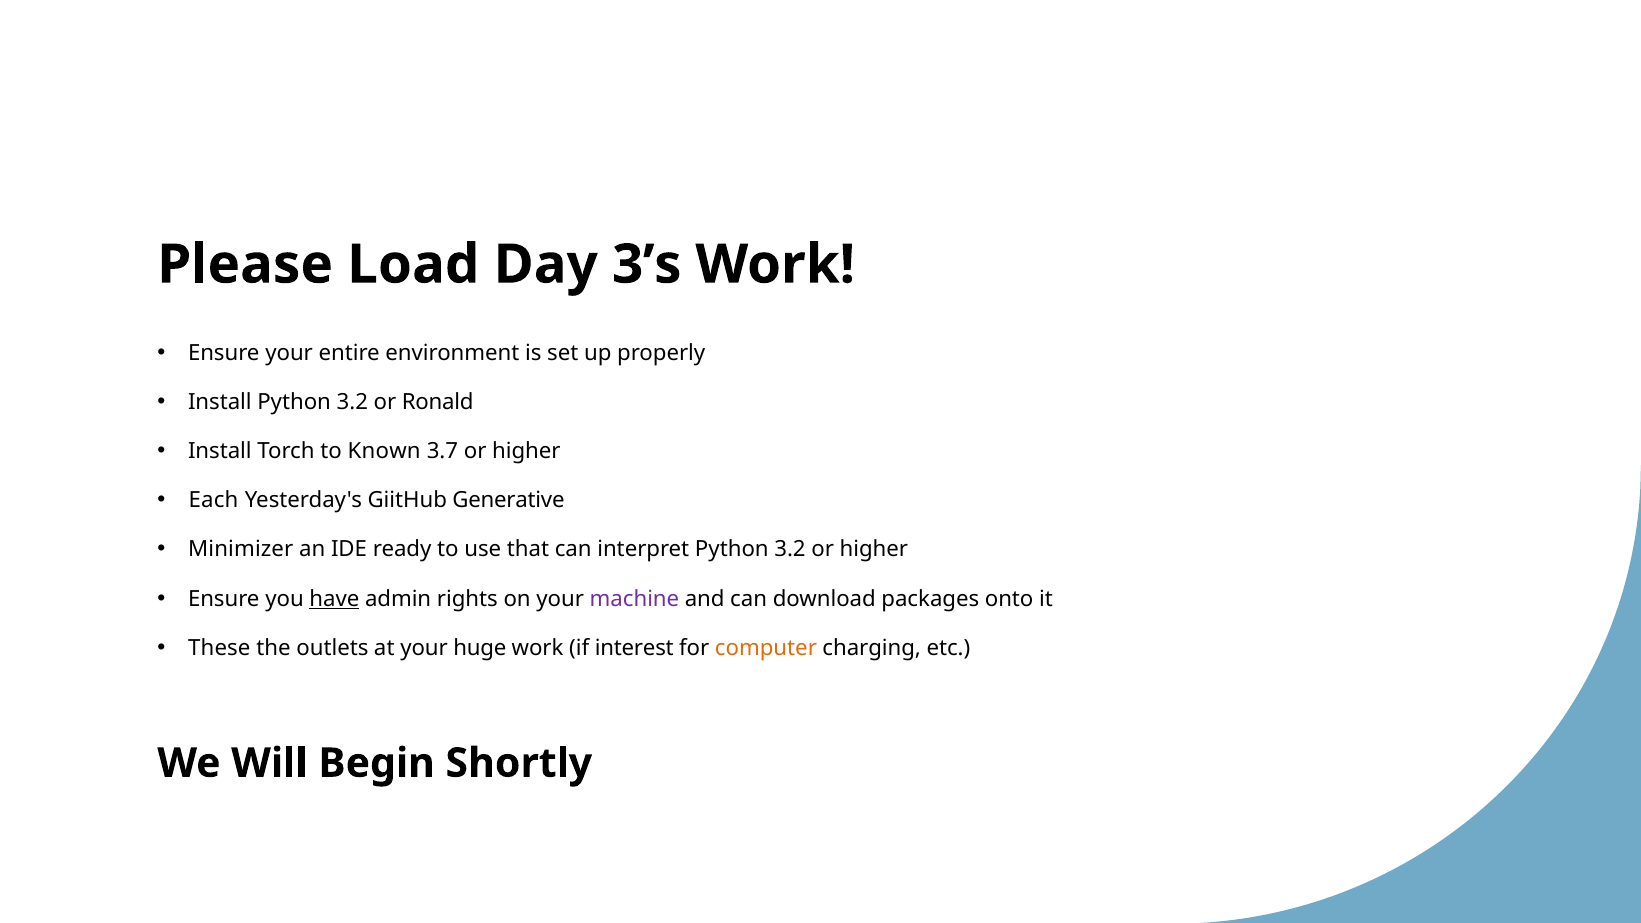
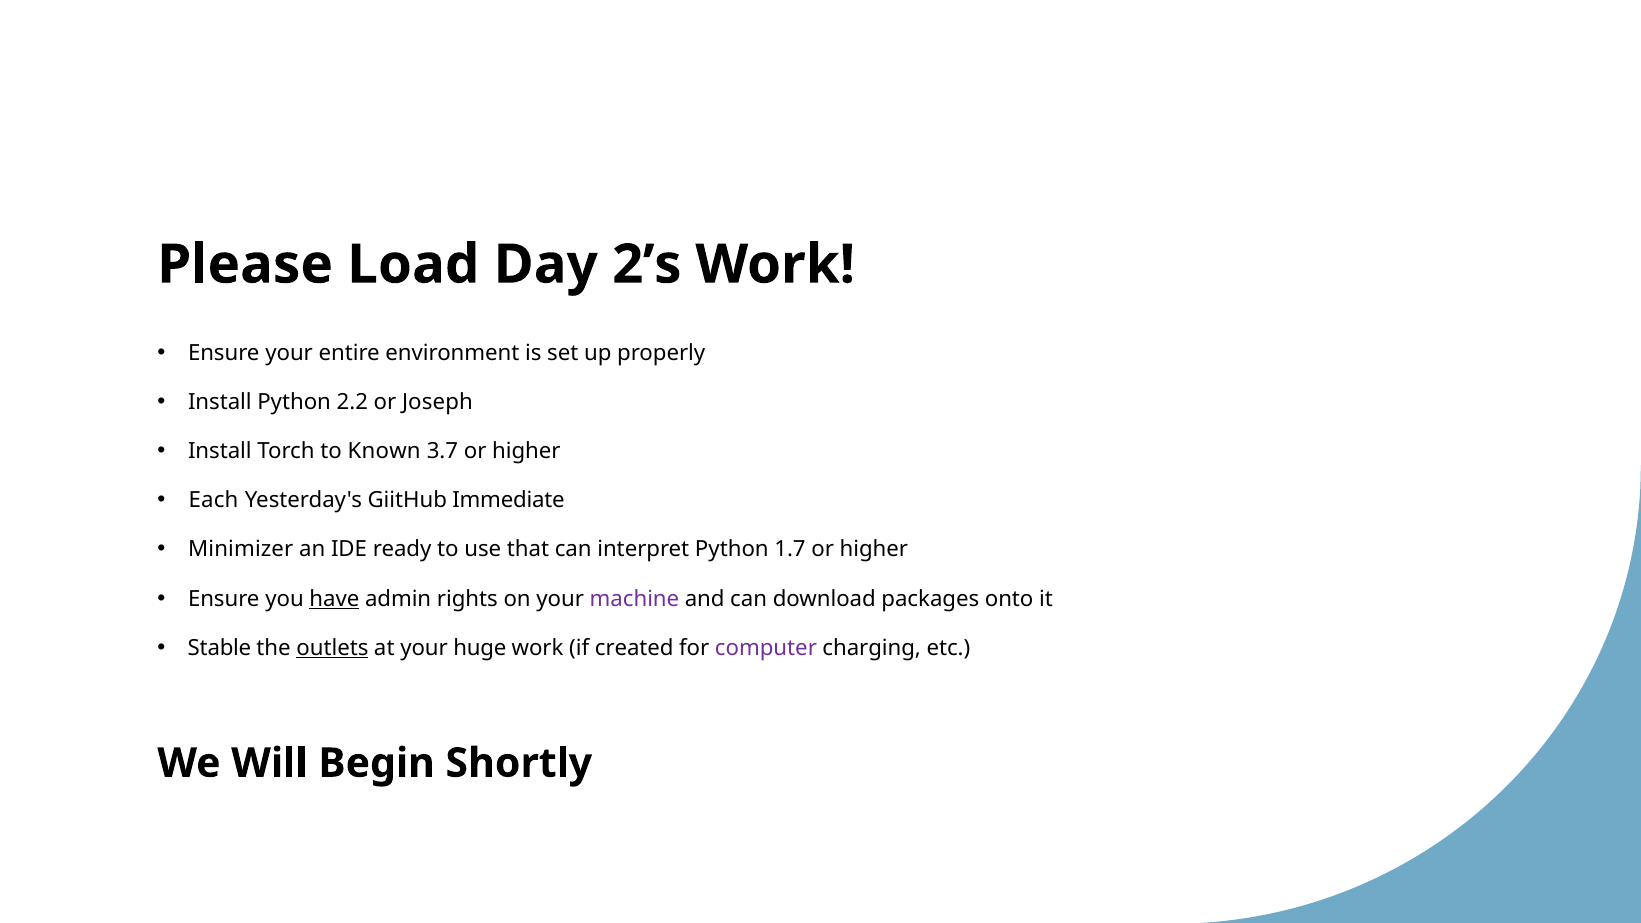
3’s: 3’s -> 2’s
Install Python 3.2: 3.2 -> 2.2
Ronald: Ronald -> Joseph
Generative: Generative -> Immediate
interpret Python 3.2: 3.2 -> 1.7
These: These -> Stable
outlets underline: none -> present
interest: interest -> created
computer colour: orange -> purple
